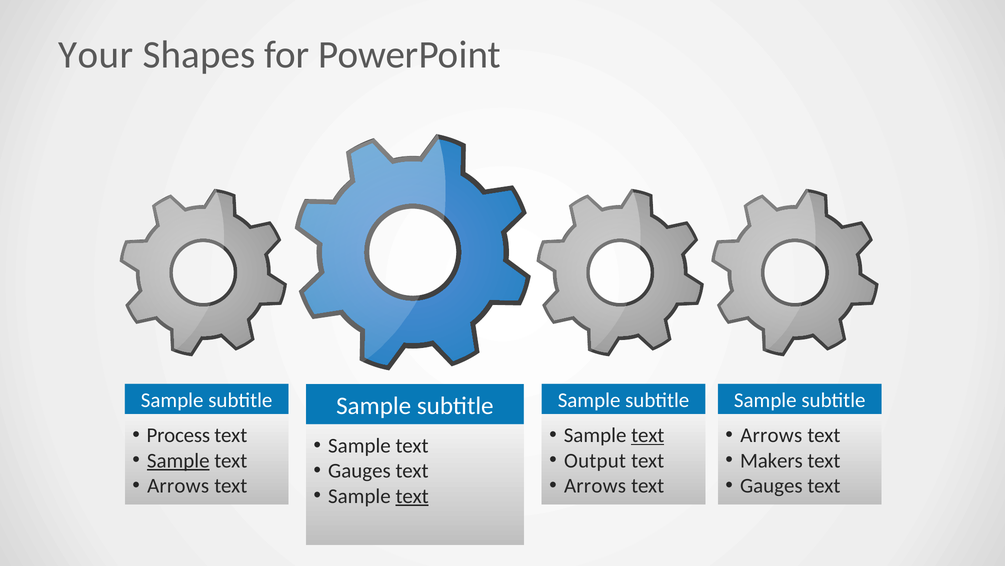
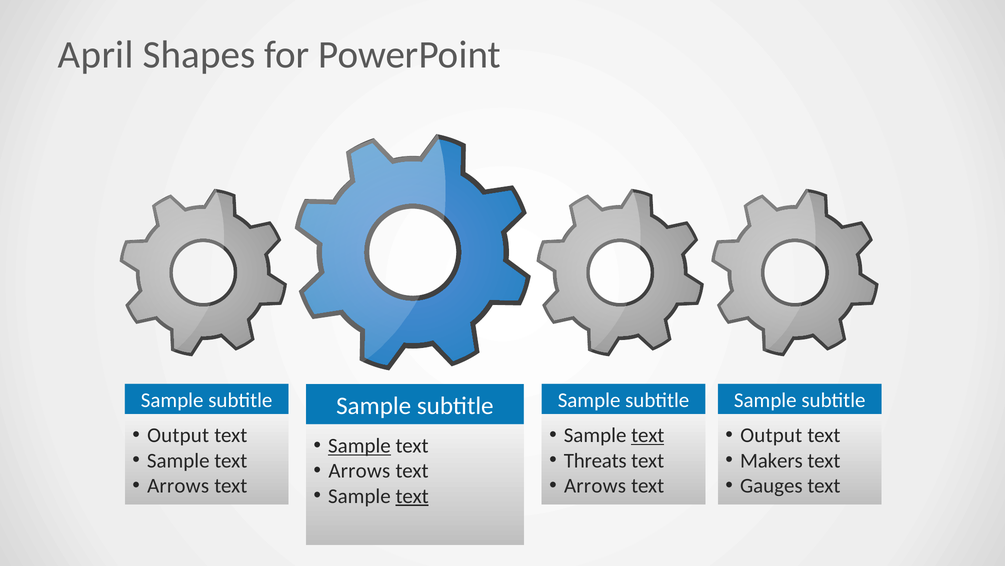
Your: Your -> April
Process at (178, 435): Process -> Output
Arrows at (771, 435): Arrows -> Output
Sample at (359, 445) underline: none -> present
Sample at (178, 460) underline: present -> none
Output: Output -> Threats
Gauges at (359, 470): Gauges -> Arrows
